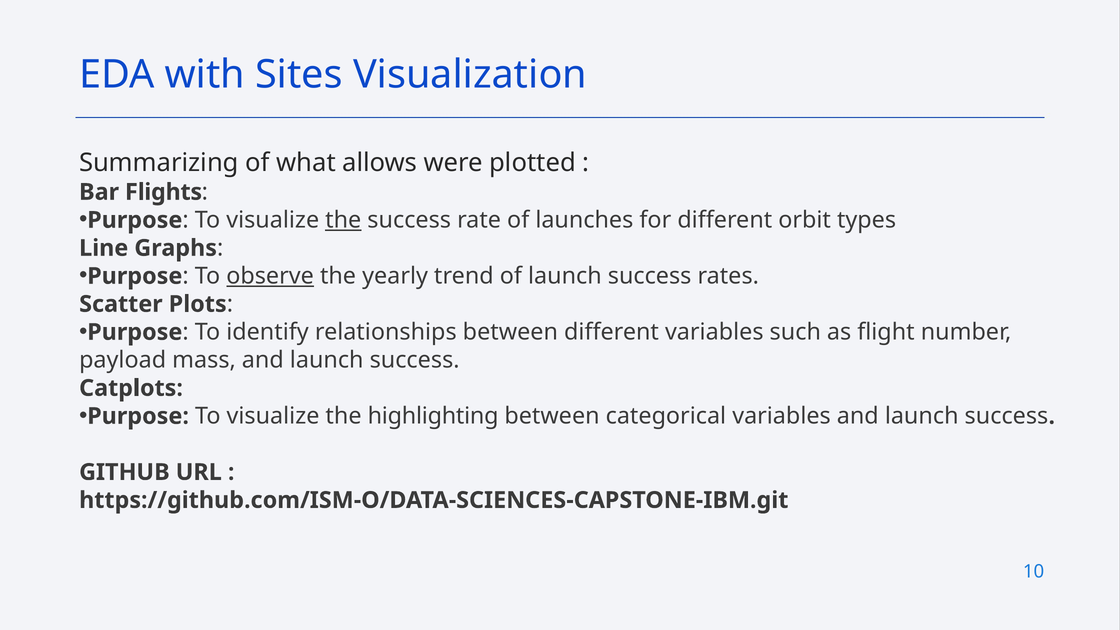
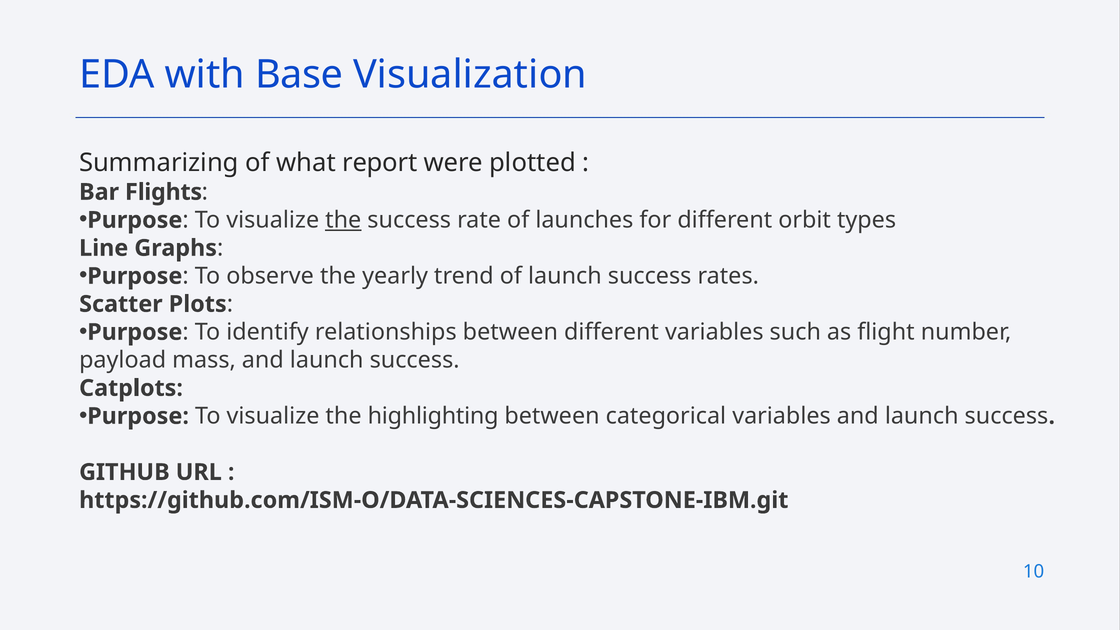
Sites: Sites -> Base
allows: allows -> report
observe underline: present -> none
